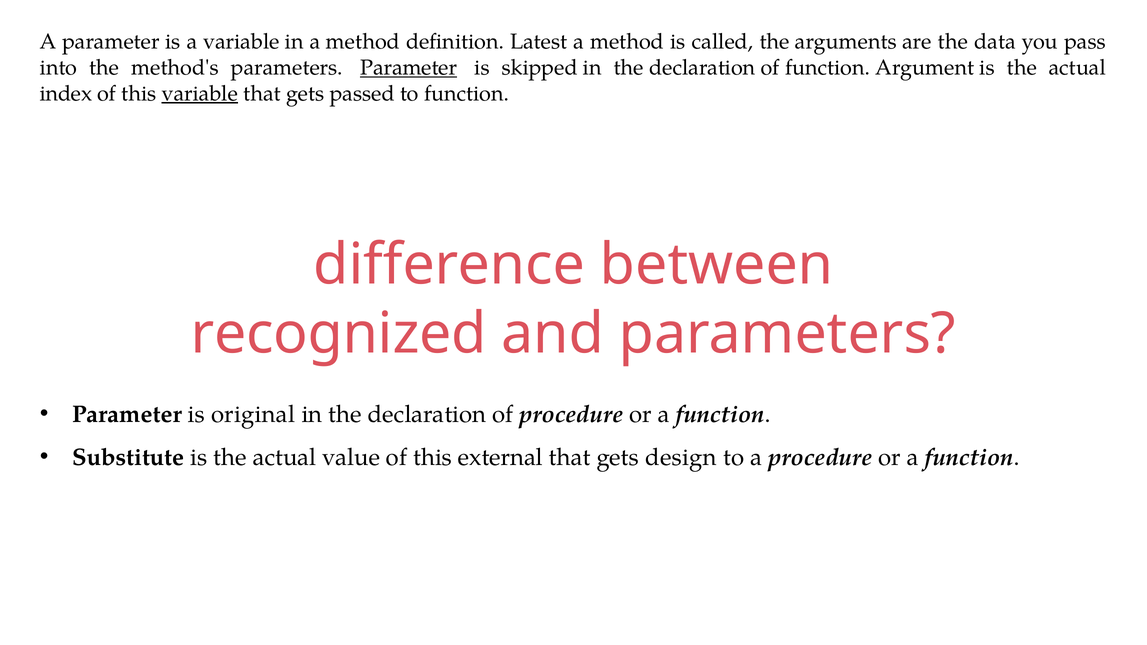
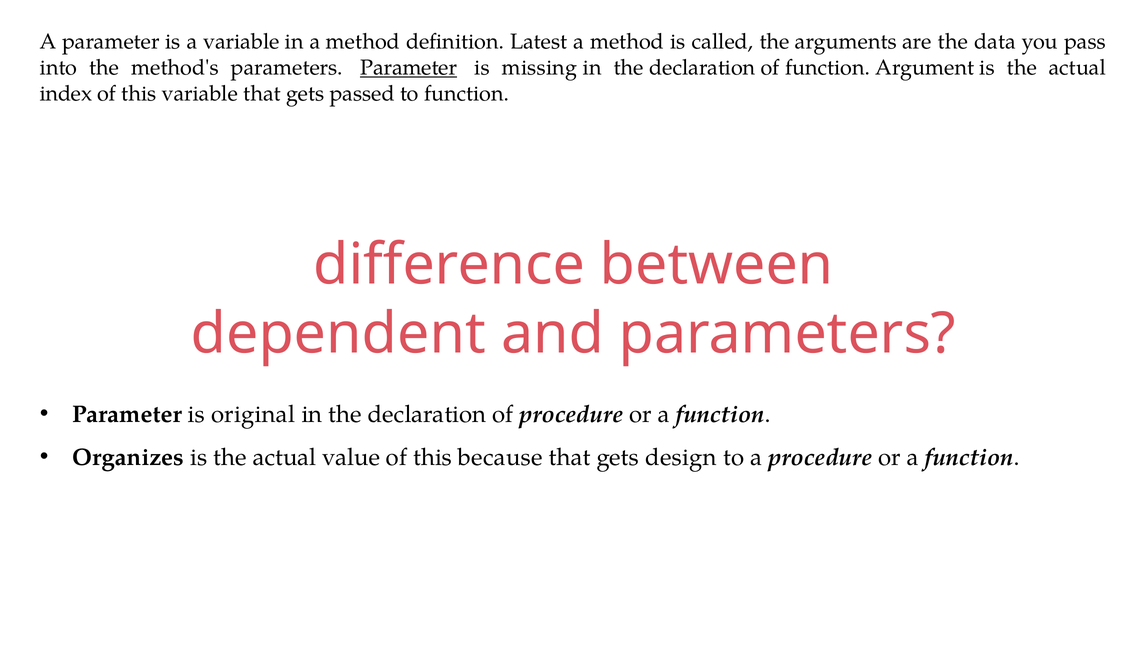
skipped: skipped -> missing
variable at (200, 93) underline: present -> none
recognized: recognized -> dependent
Substitute: Substitute -> Organizes
external: external -> because
